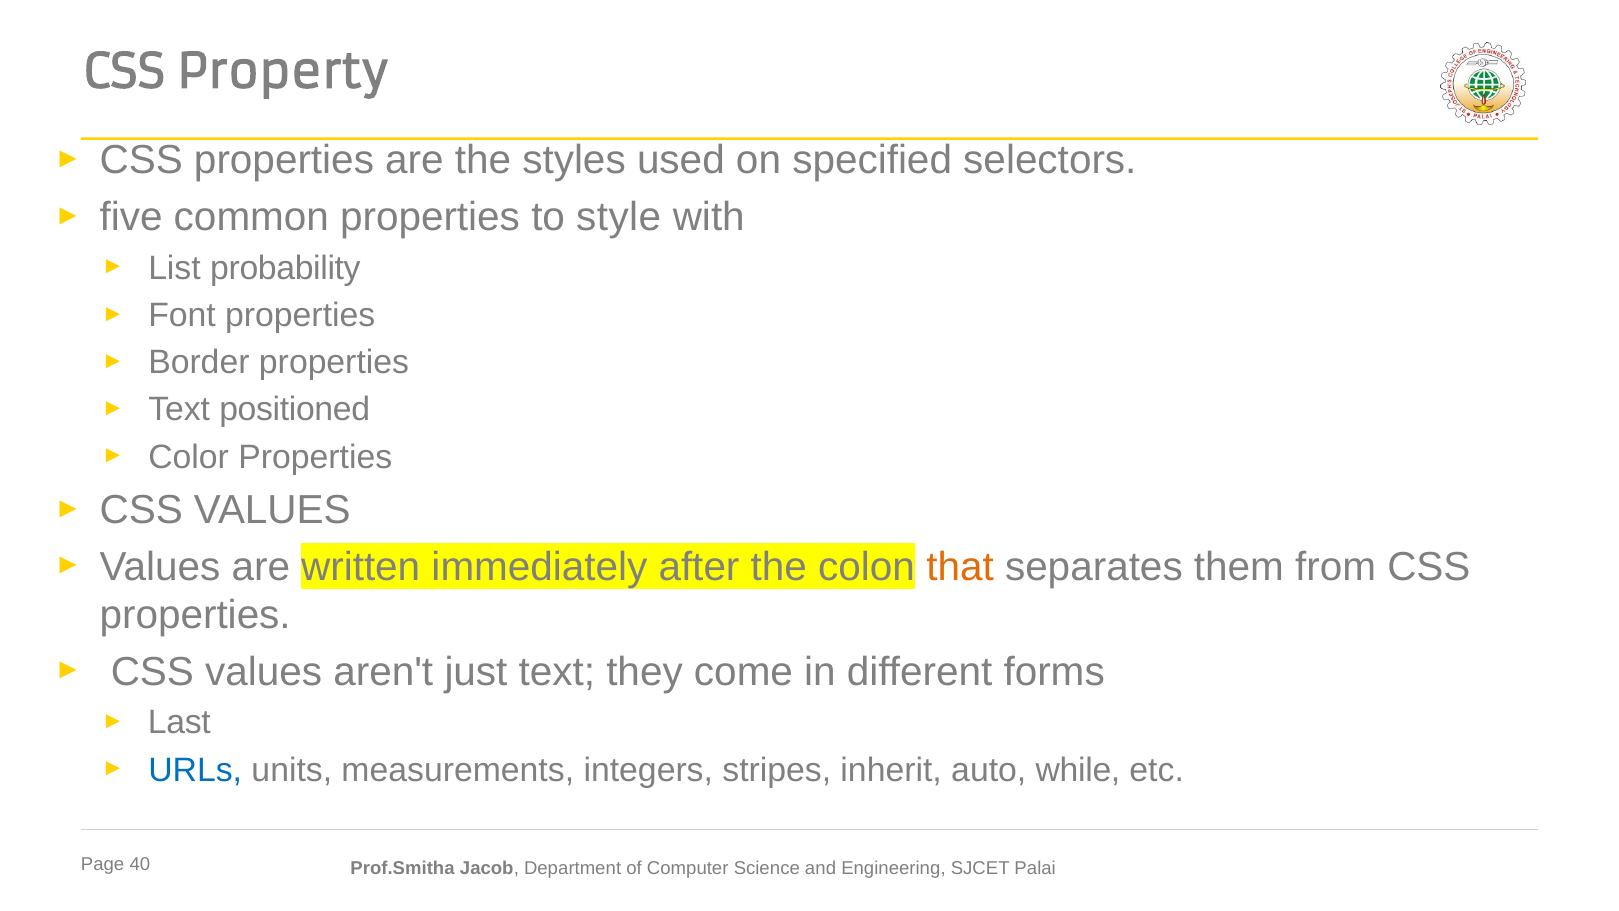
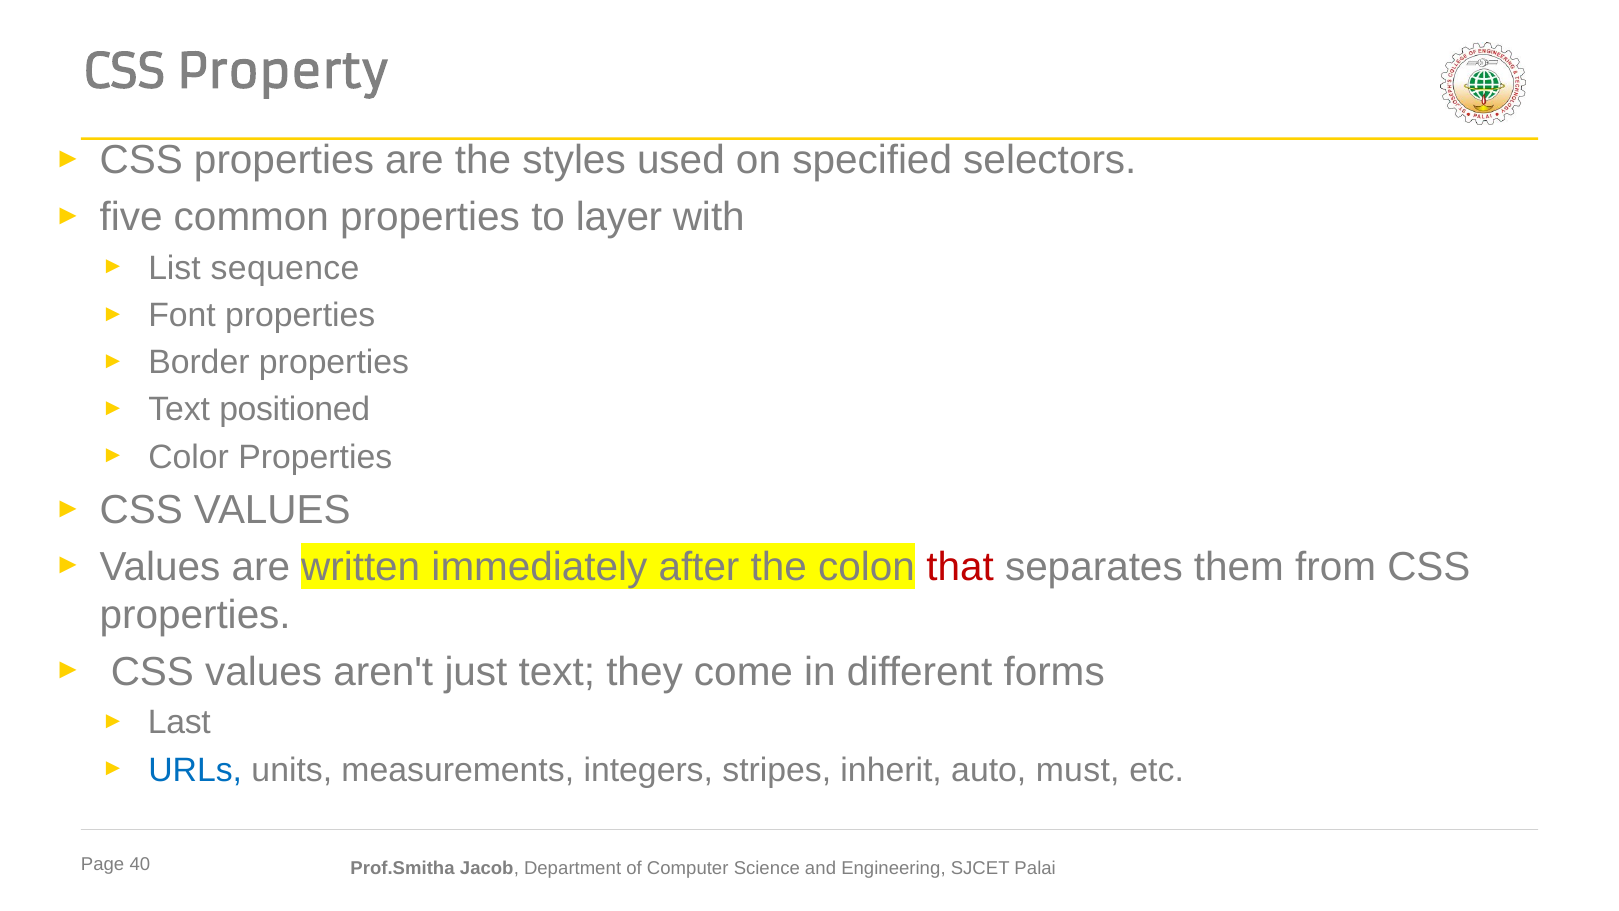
style: style -> layer
probability: probability -> sequence
that colour: orange -> red
while: while -> must
